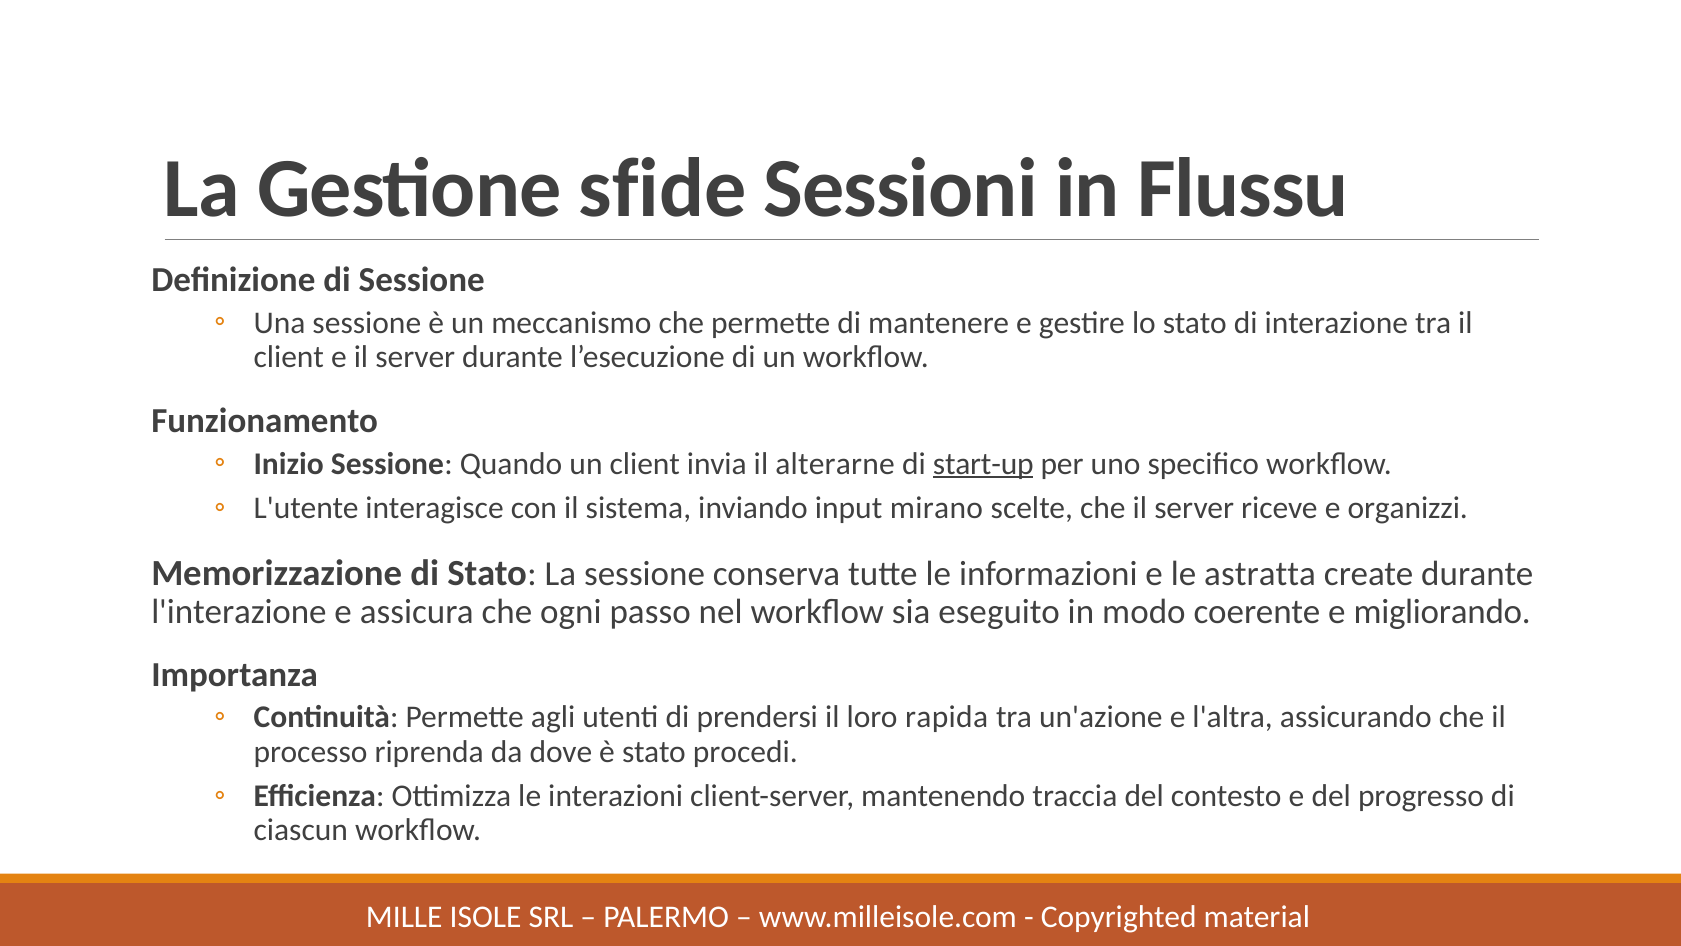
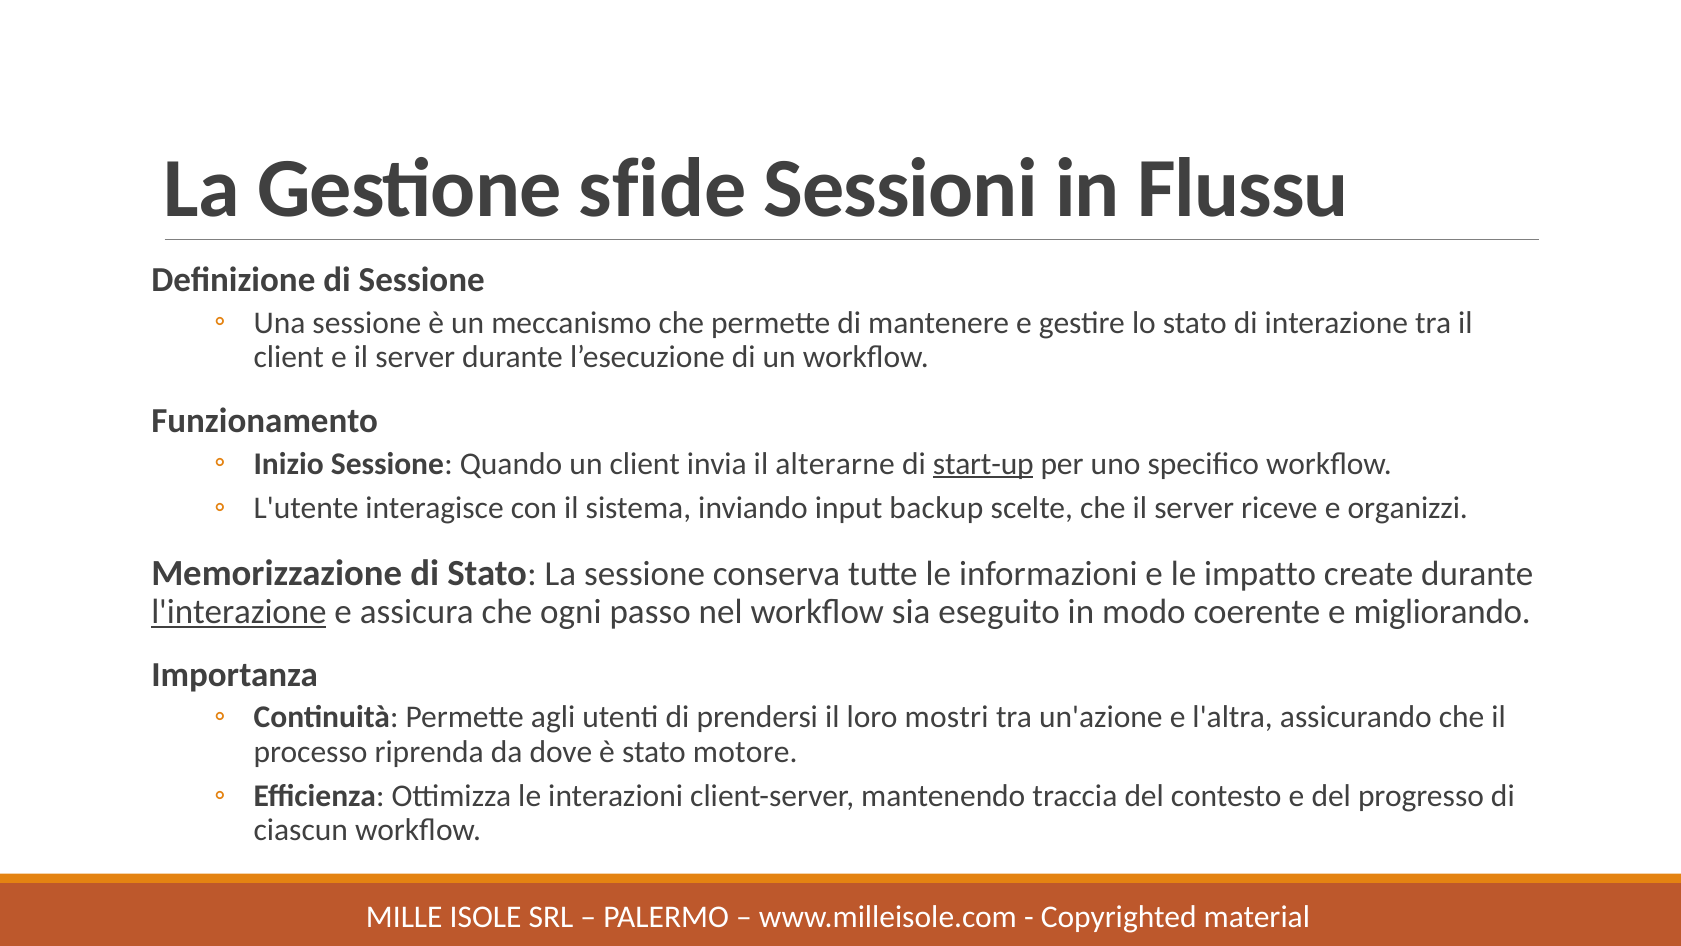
mirano: mirano -> backup
astratta: astratta -> impatto
l'interazione underline: none -> present
rapida: rapida -> mostri
procedi: procedi -> motore
